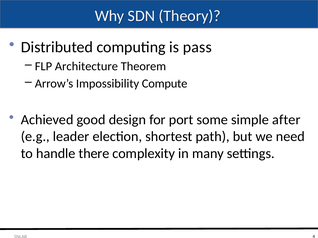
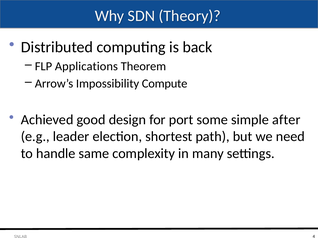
pass: pass -> back
Architecture: Architecture -> Applications
there: there -> same
